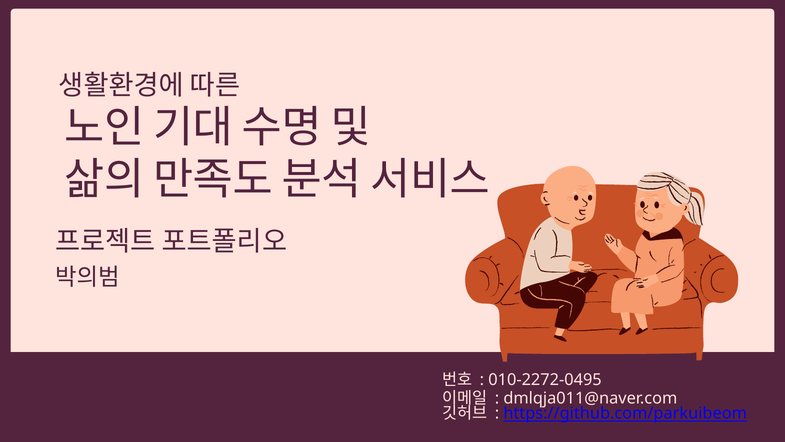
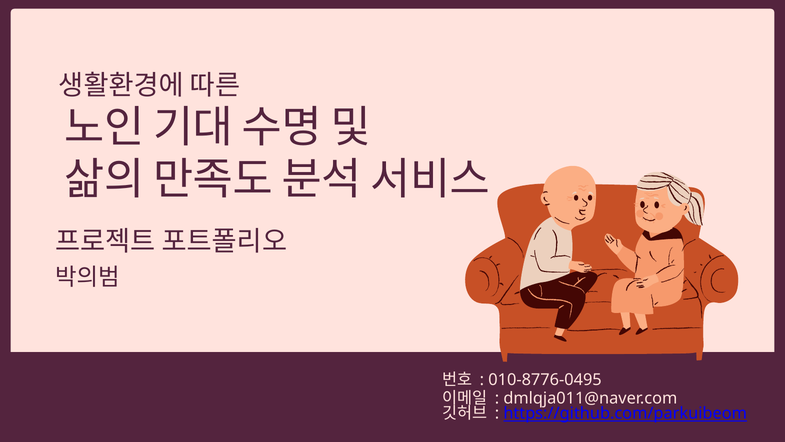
010-2272-0495: 010-2272-0495 -> 010-8776-0495
